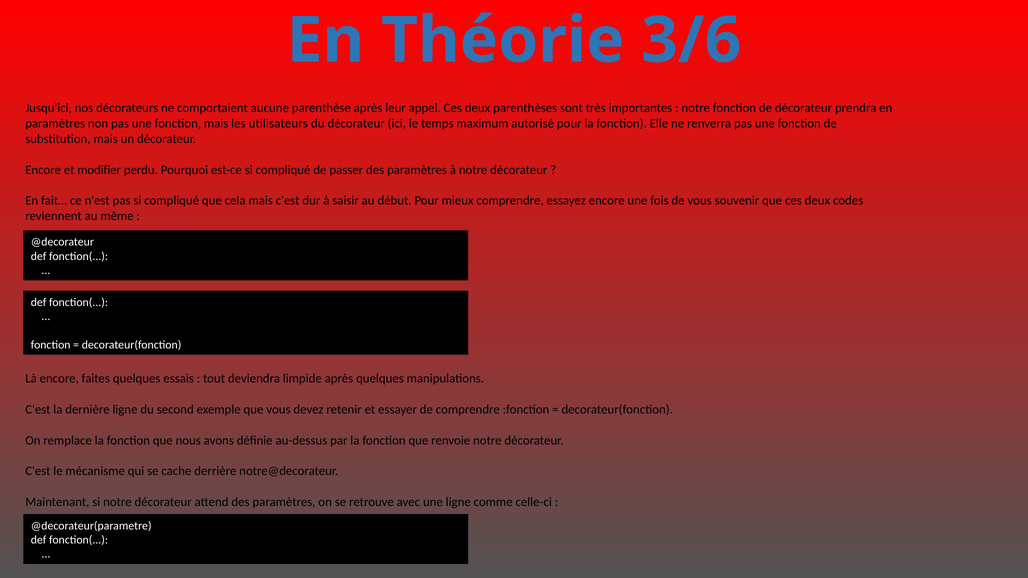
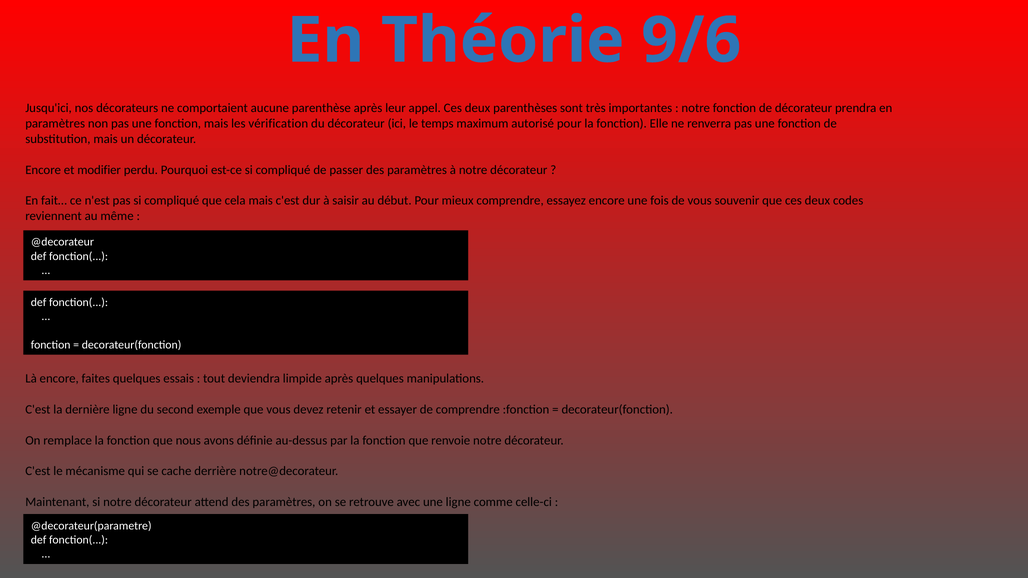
3/6: 3/6 -> 9/6
utilisateurs: utilisateurs -> vérification
